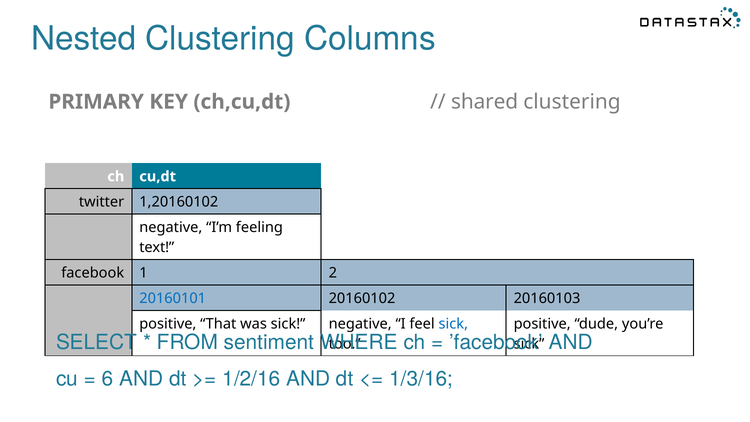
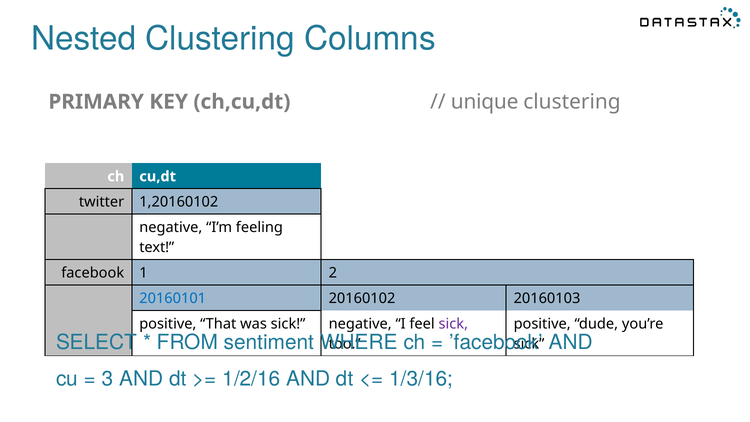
shared: shared -> unique
sick at (453, 324) colour: blue -> purple
6: 6 -> 3
